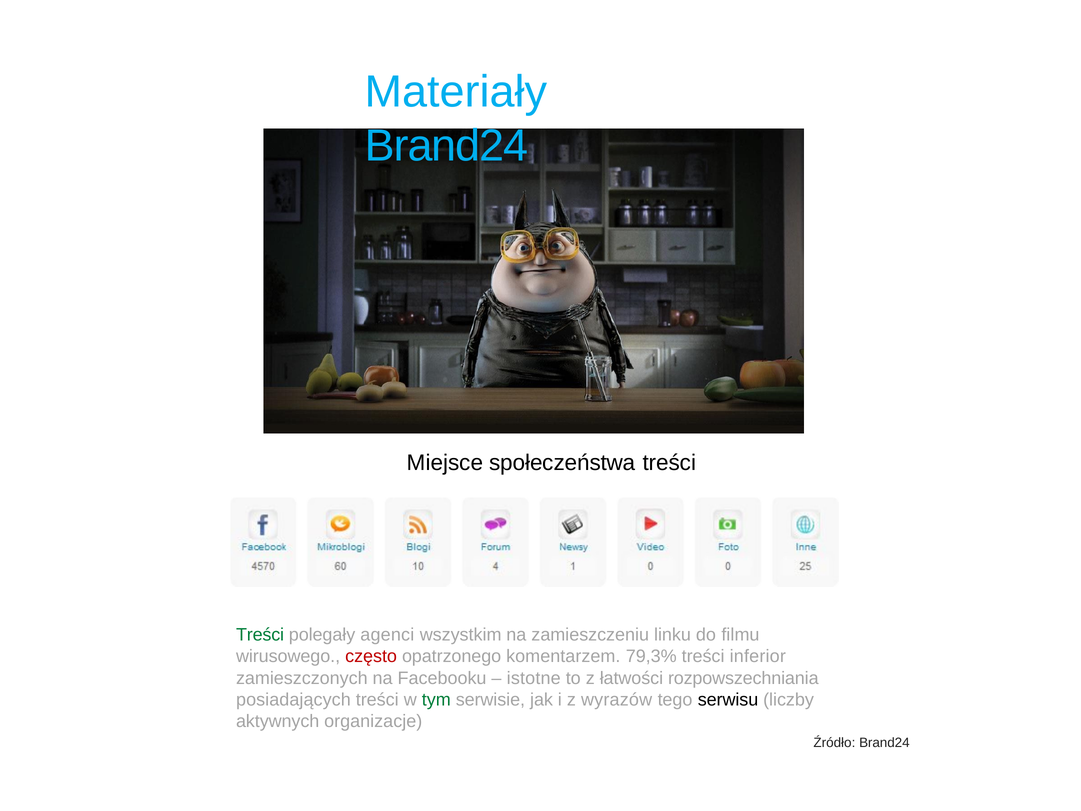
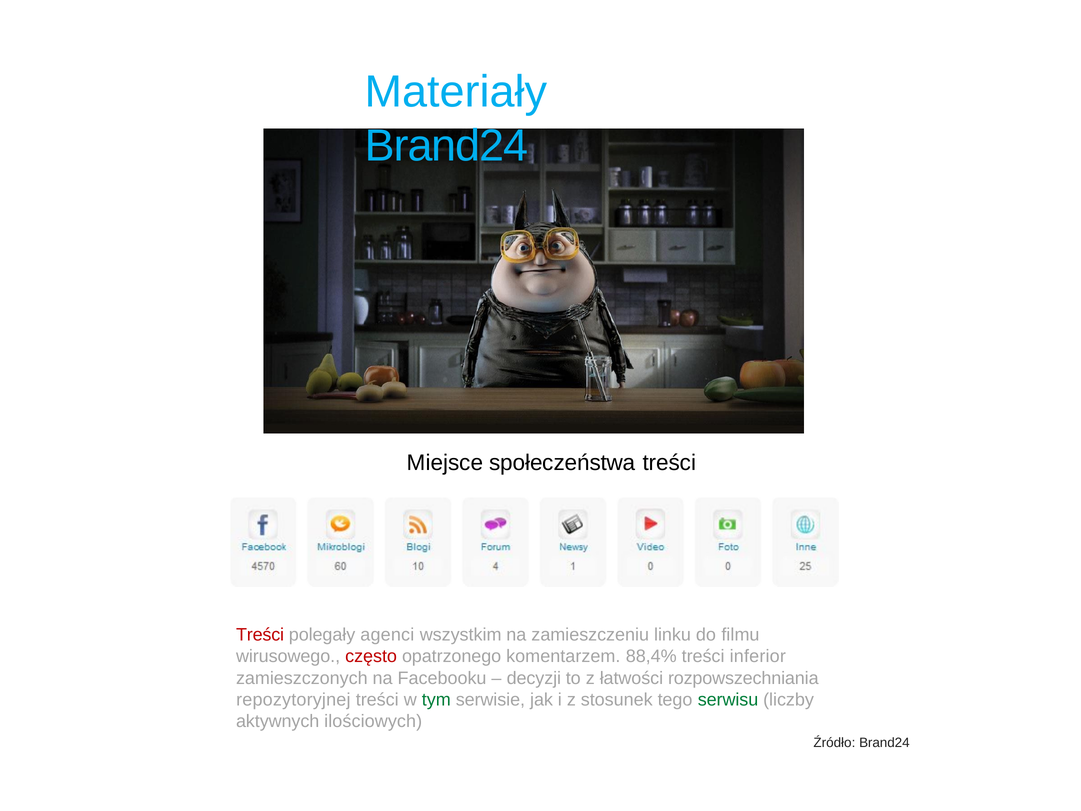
Treści at (260, 635) colour: green -> red
79,3%: 79,3% -> 88,4%
istotne: istotne -> decyzji
posiadających: posiadających -> repozytoryjnej
wyrazów: wyrazów -> stosunek
serwisu colour: black -> green
organizacje: organizacje -> ilościowych
